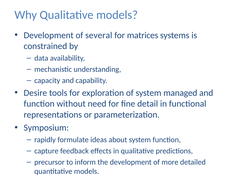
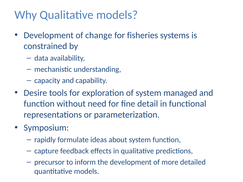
several: several -> change
matrices: matrices -> fisheries
